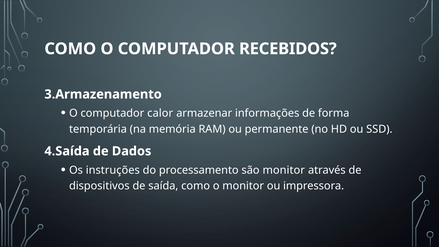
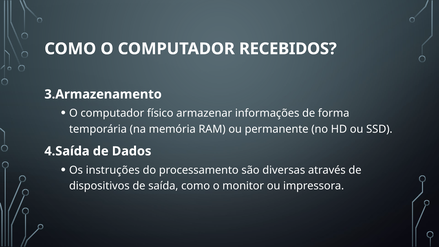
calor: calor -> físico
são monitor: monitor -> diversas
